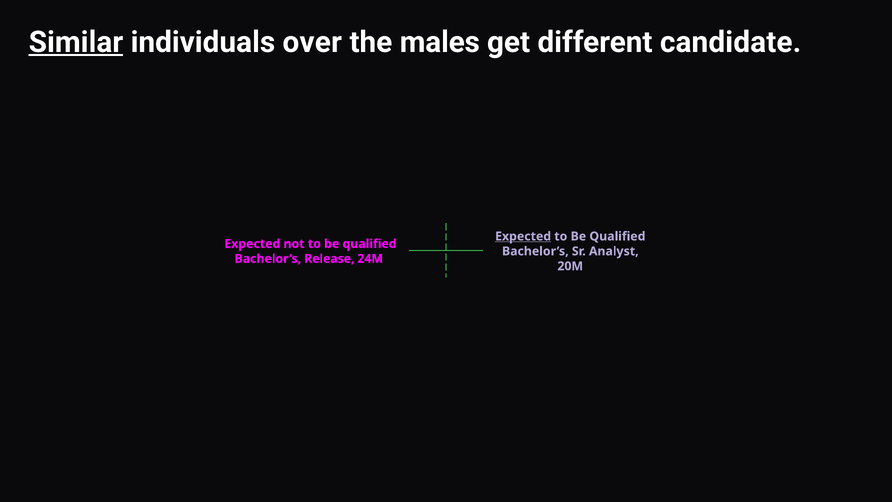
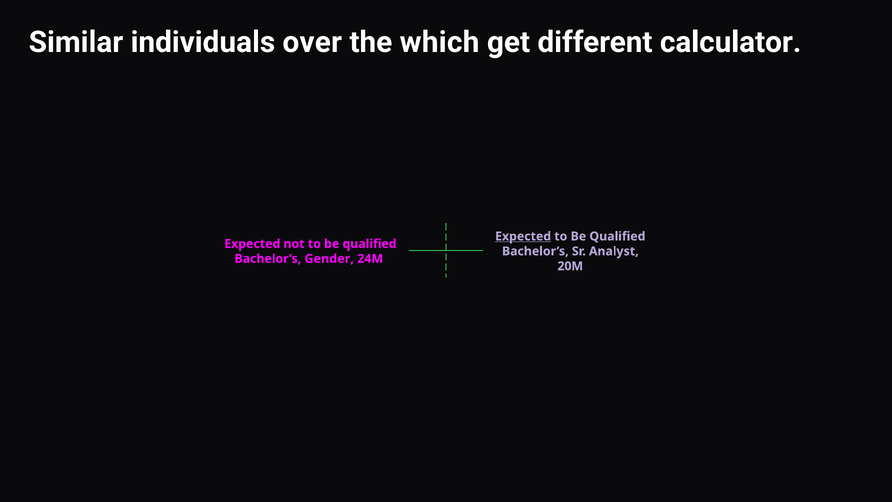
Similar underline: present -> none
males: males -> which
candidate: candidate -> calculator
Release: Release -> Gender
